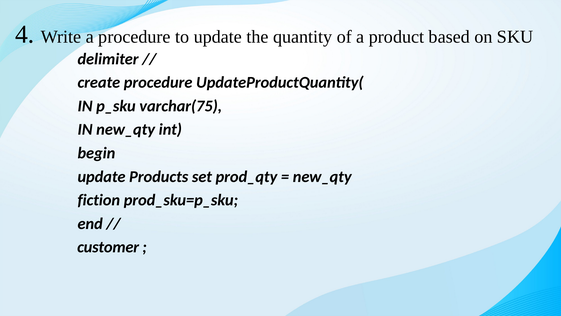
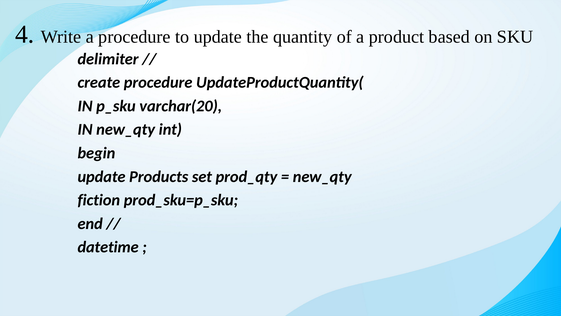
varchar(75: varchar(75 -> varchar(20
customer: customer -> datetime
